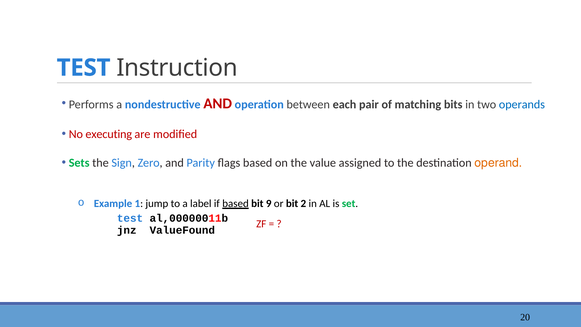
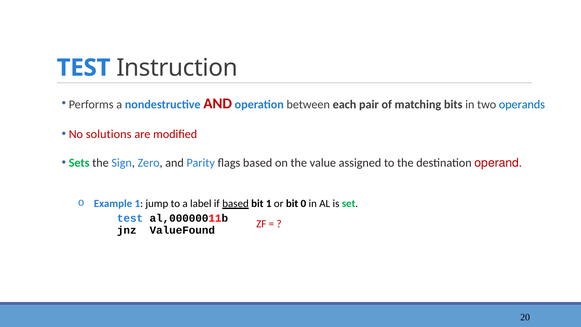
executing: executing -> solutions
operand colour: orange -> red
bit 9: 9 -> 1
2: 2 -> 0
